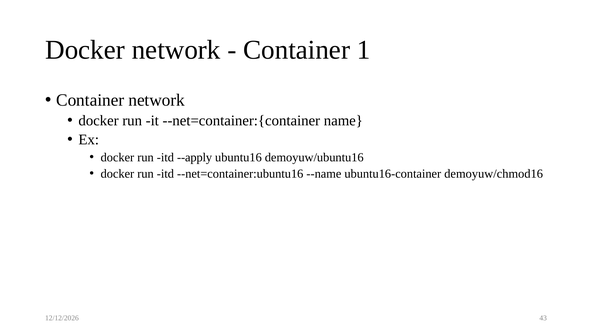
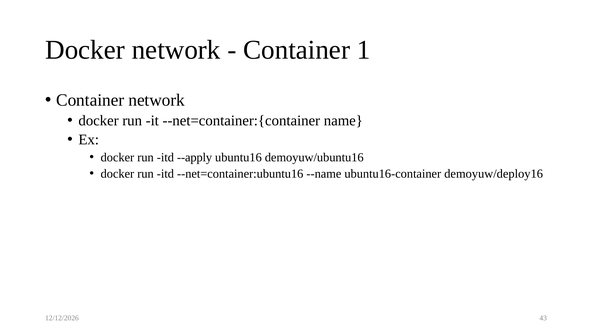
demoyuw/chmod16: demoyuw/chmod16 -> demoyuw/deploy16
